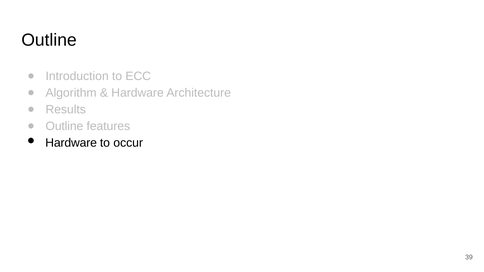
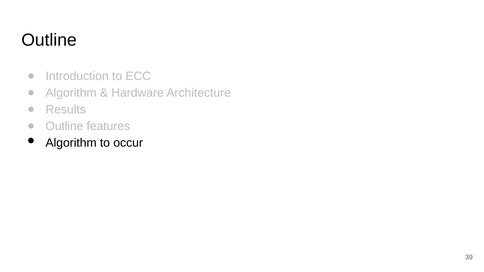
Hardware at (71, 143): Hardware -> Algorithm
